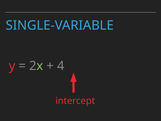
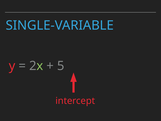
4: 4 -> 5
